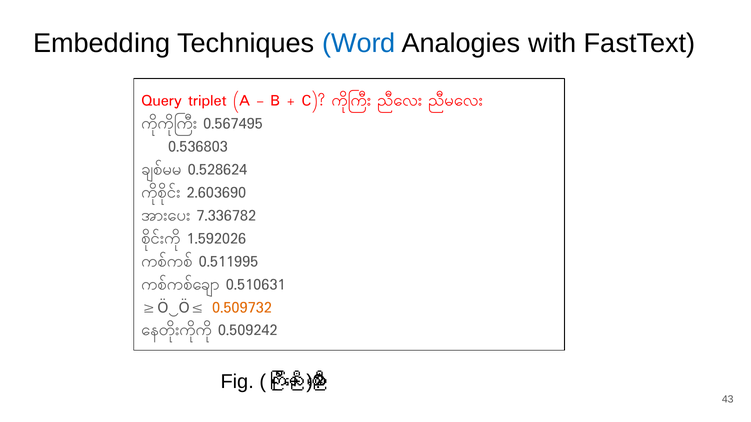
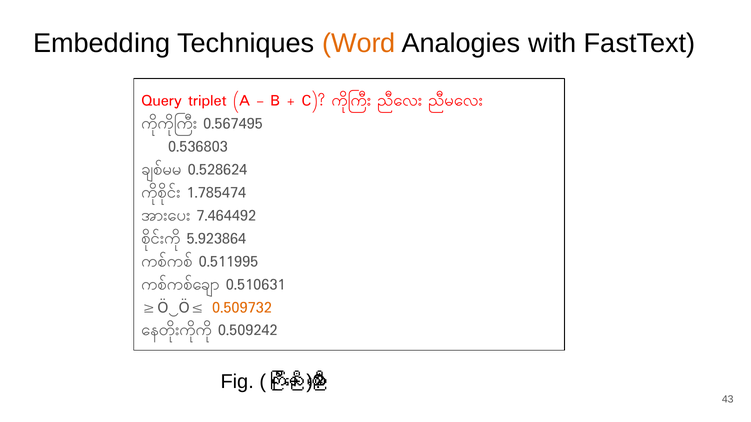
Word colour: blue -> orange
2.603690: 2.603690 -> 1.785474
7.336782: 7.336782 -> 7.464492
1.592026: 1.592026 -> 5.923864
